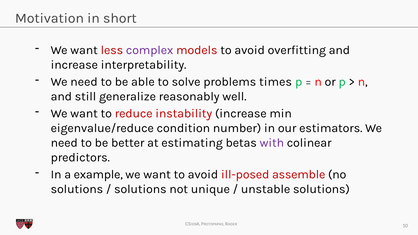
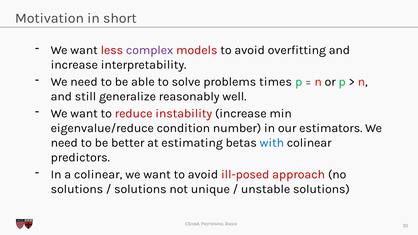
with colour: purple -> blue
a example: example -> colinear
assemble: assemble -> approach
